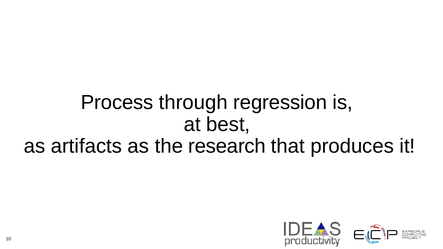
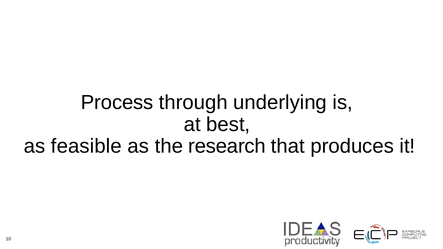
regression: regression -> underlying
artifacts: artifacts -> feasible
